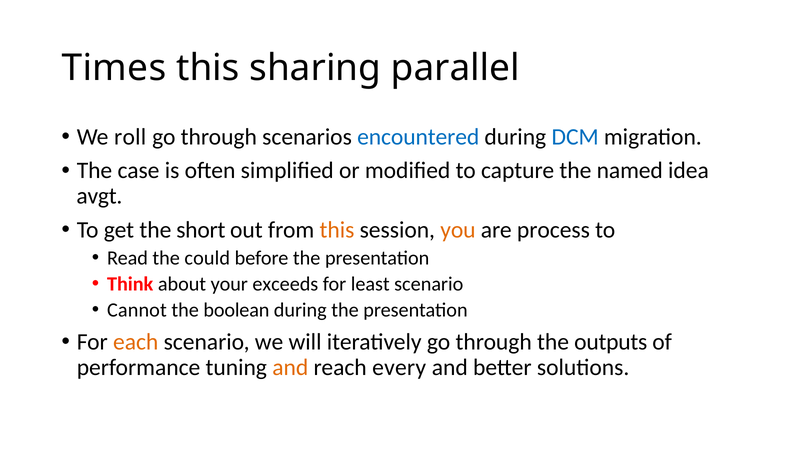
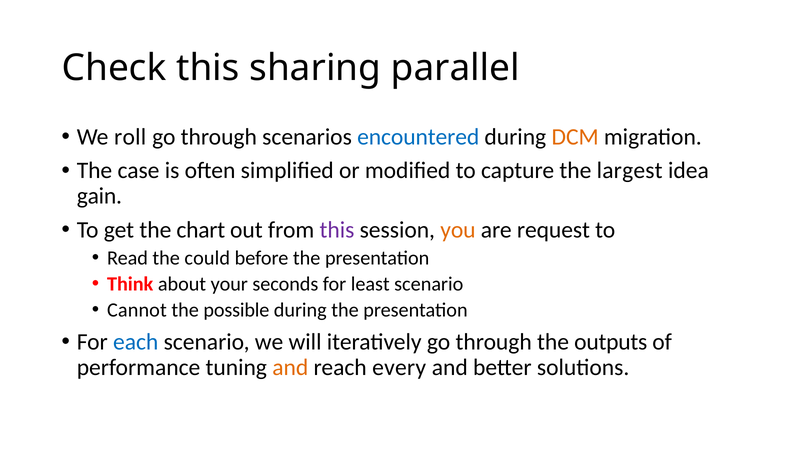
Times: Times -> Check
DCM colour: blue -> orange
named: named -> largest
avgt: avgt -> gain
short: short -> chart
this at (337, 230) colour: orange -> purple
process: process -> request
exceeds: exceeds -> seconds
boolean: boolean -> possible
each colour: orange -> blue
